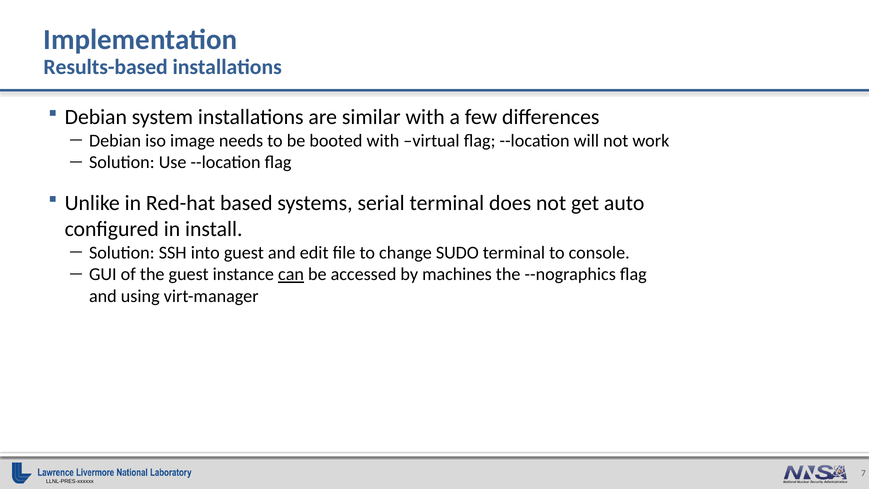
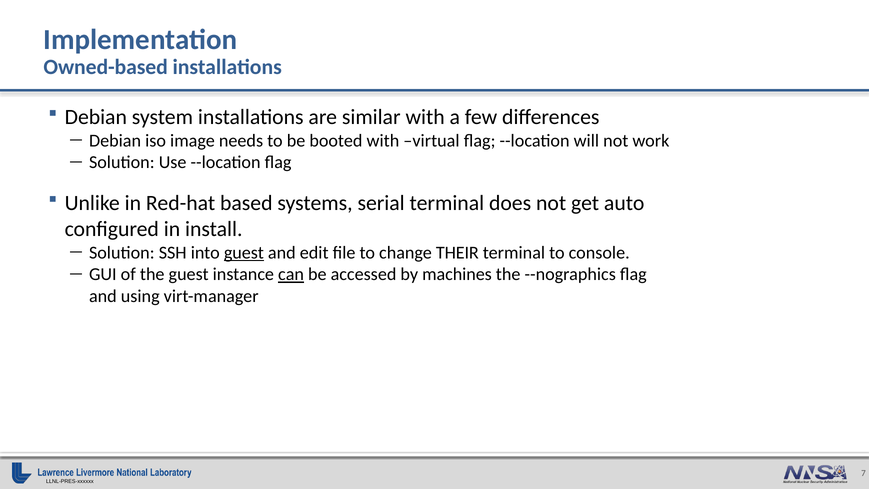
Results-based: Results-based -> Owned-based
guest at (244, 253) underline: none -> present
SUDO: SUDO -> THEIR
